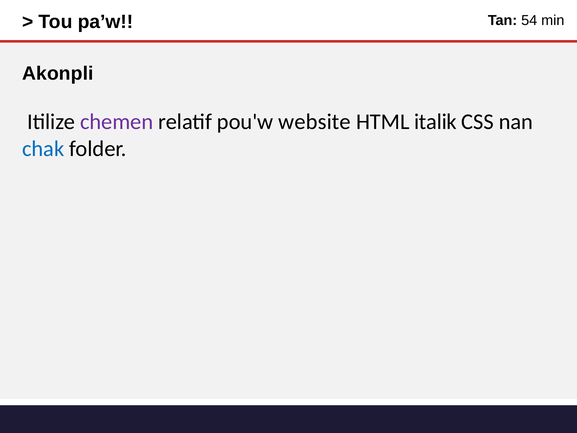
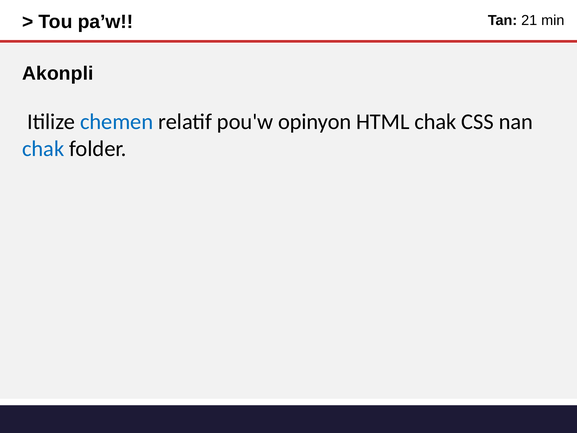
54: 54 -> 21
chemen colour: purple -> blue
website: website -> opinyon
HTML italik: italik -> chak
